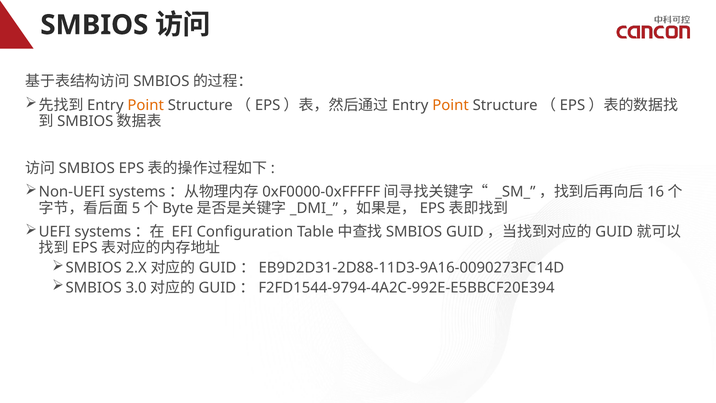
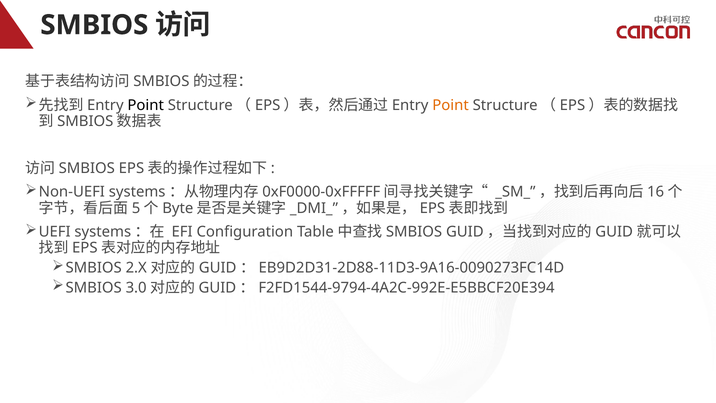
Point at (146, 105) colour: orange -> black
